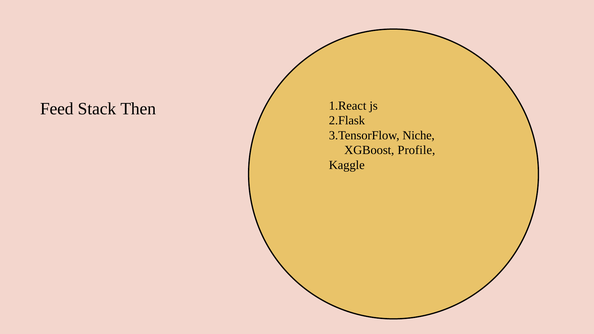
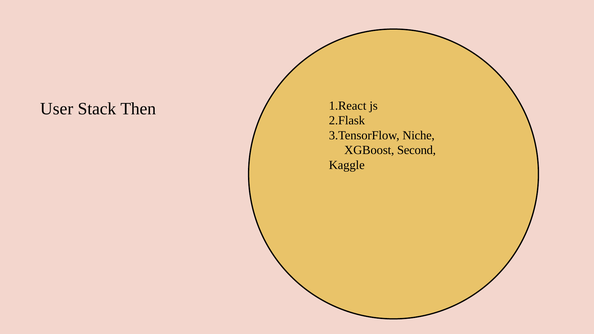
Feed: Feed -> User
Profile: Profile -> Second
